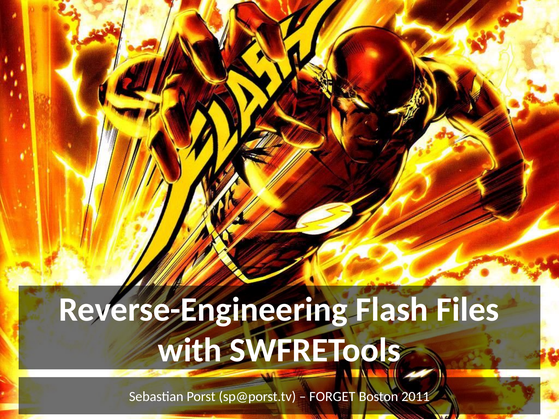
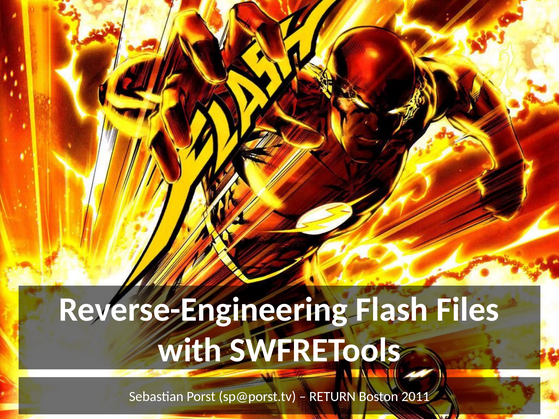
FORGET: FORGET -> RETURN
